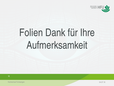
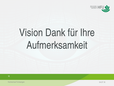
Folien: Folien -> Vision
